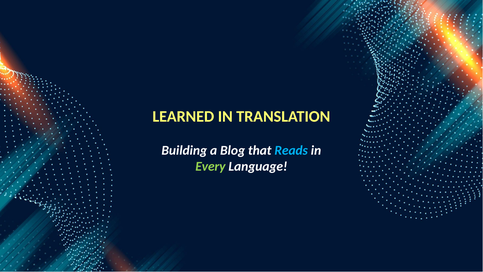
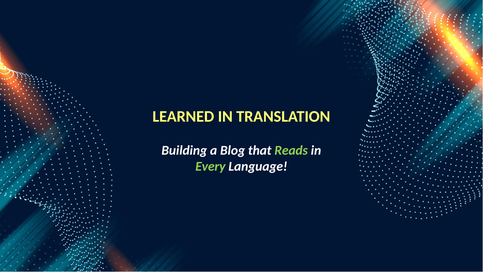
Reads colour: light blue -> light green
